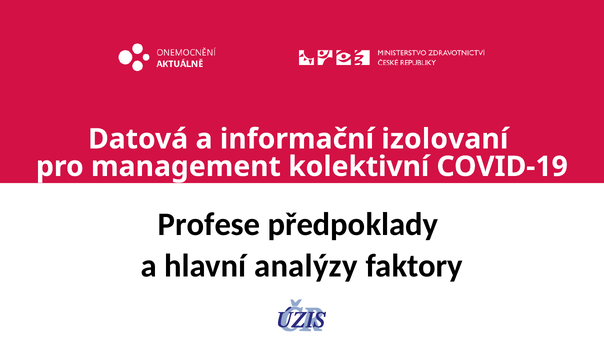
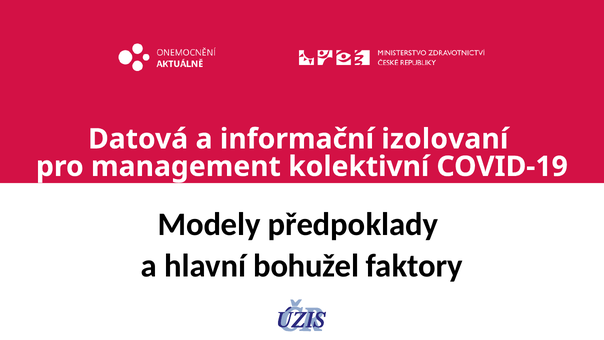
Profese: Profese -> Modely
analýzy: analýzy -> bohužel
